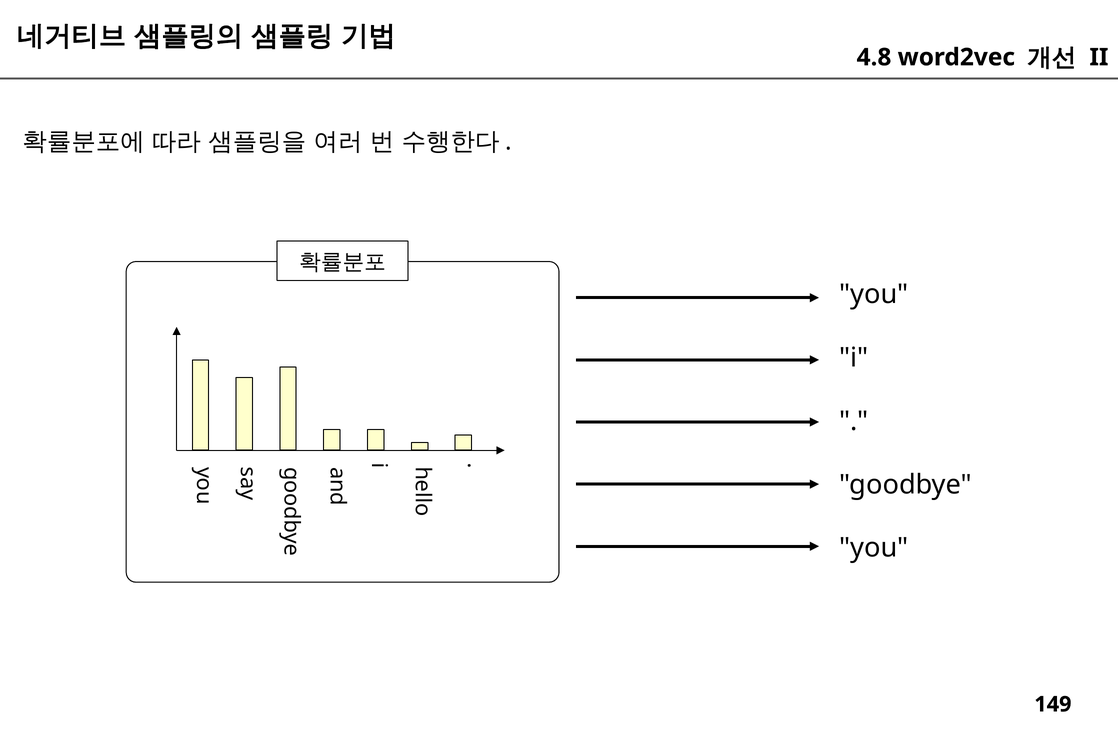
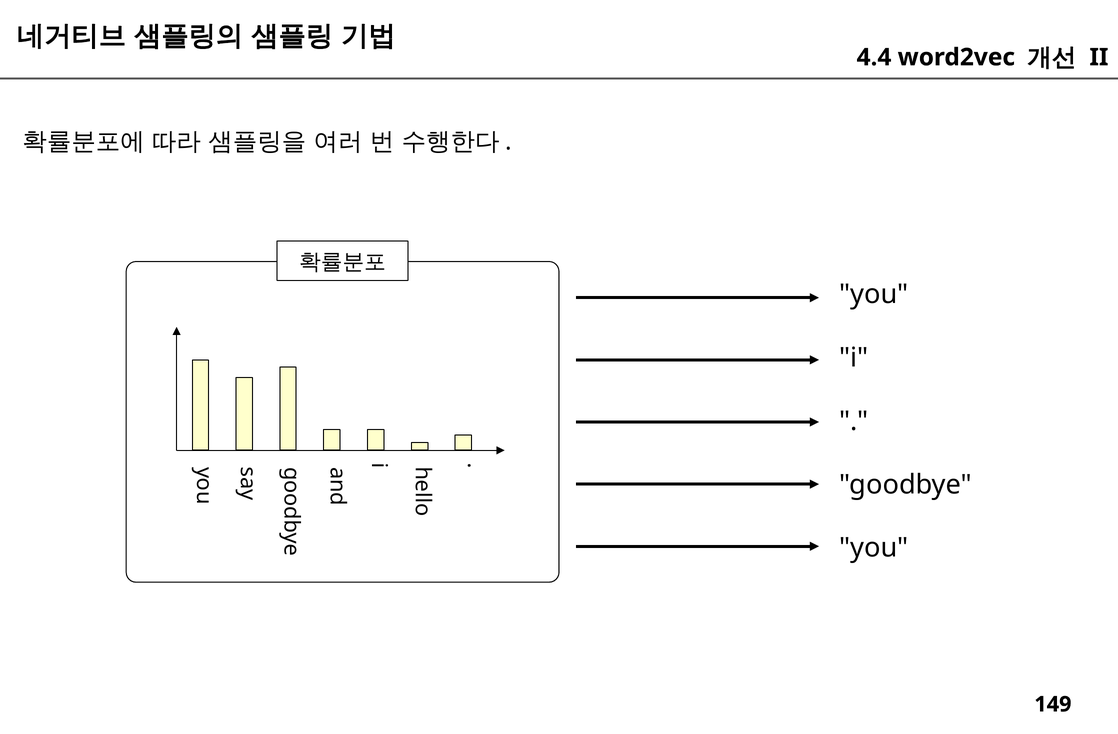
4.8: 4.8 -> 4.4
